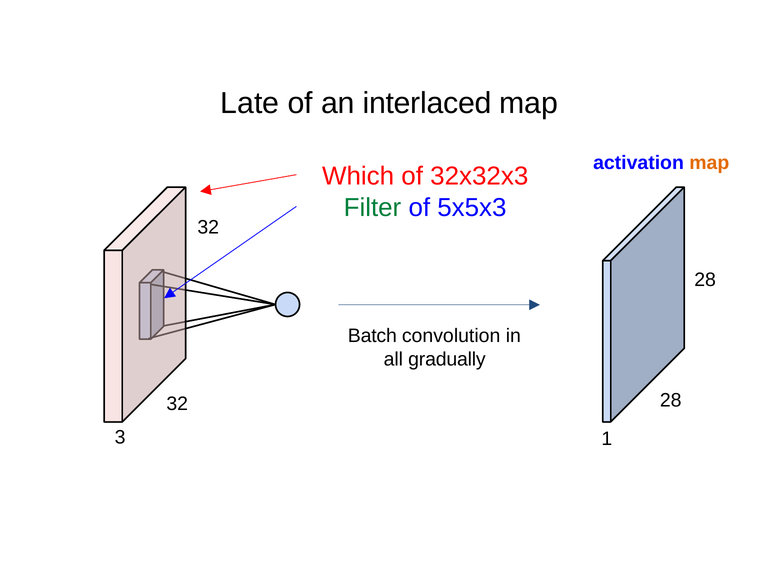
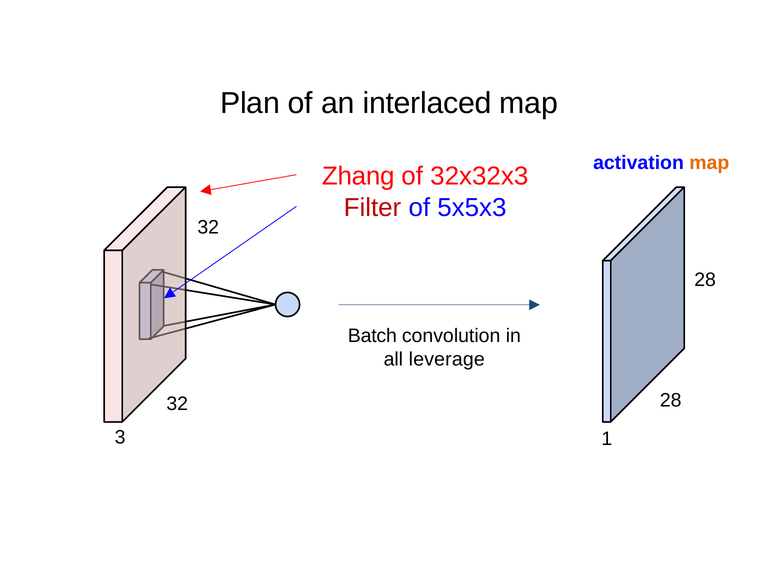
Late: Late -> Plan
Which: Which -> Zhang
Filter colour: green -> red
gradually: gradually -> leverage
